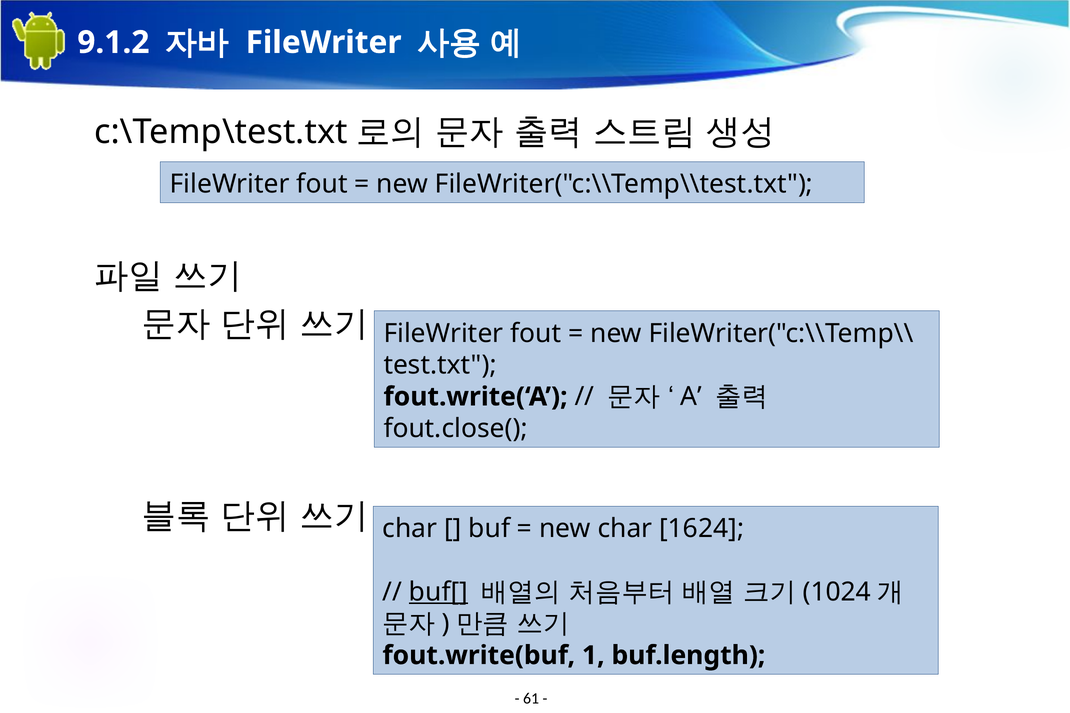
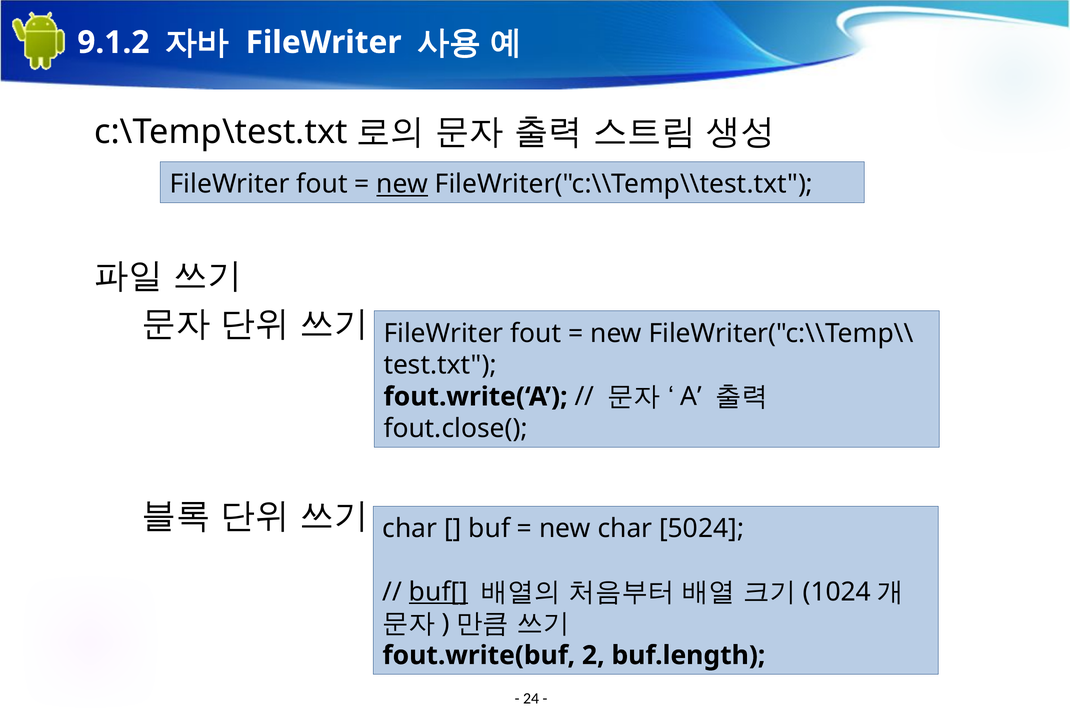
new at (402, 184) underline: none -> present
1624: 1624 -> 5024
1: 1 -> 2
61: 61 -> 24
